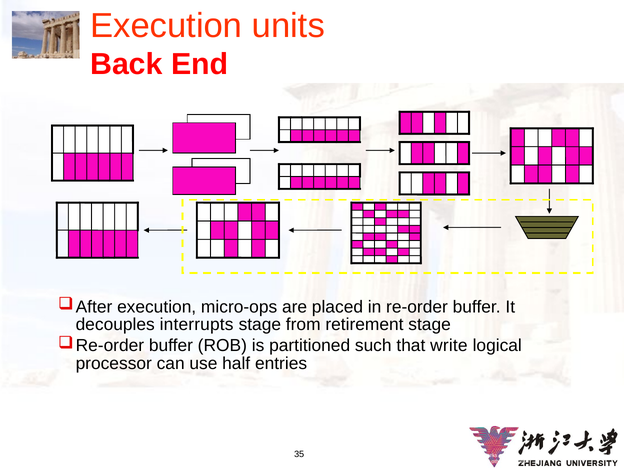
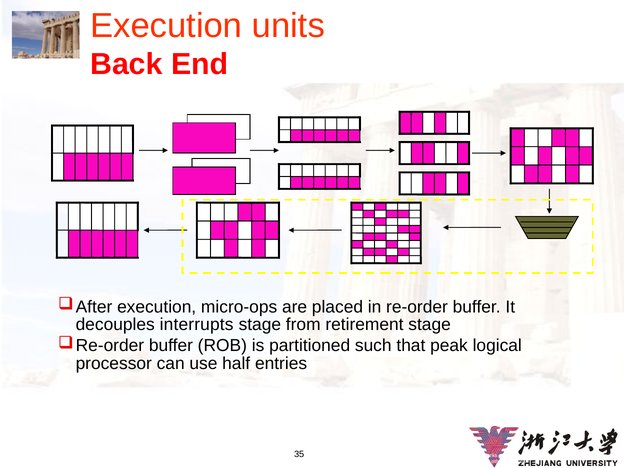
write: write -> peak
